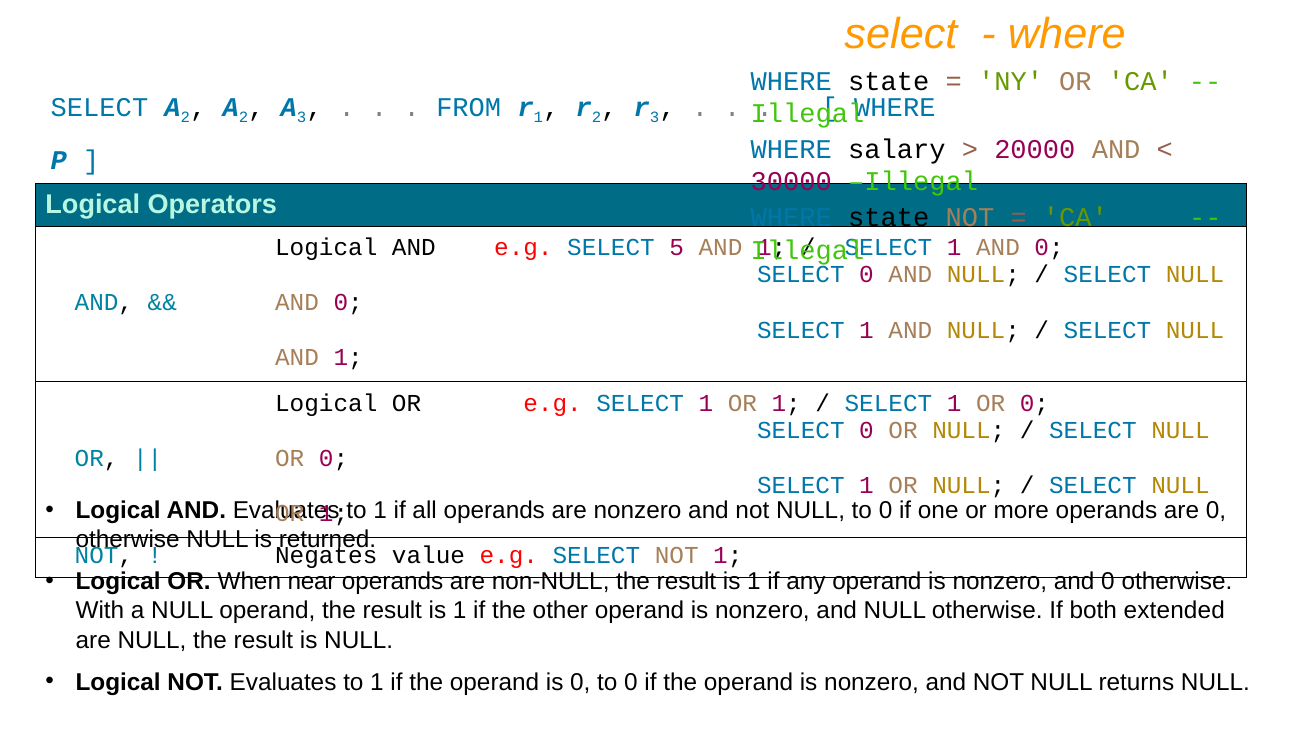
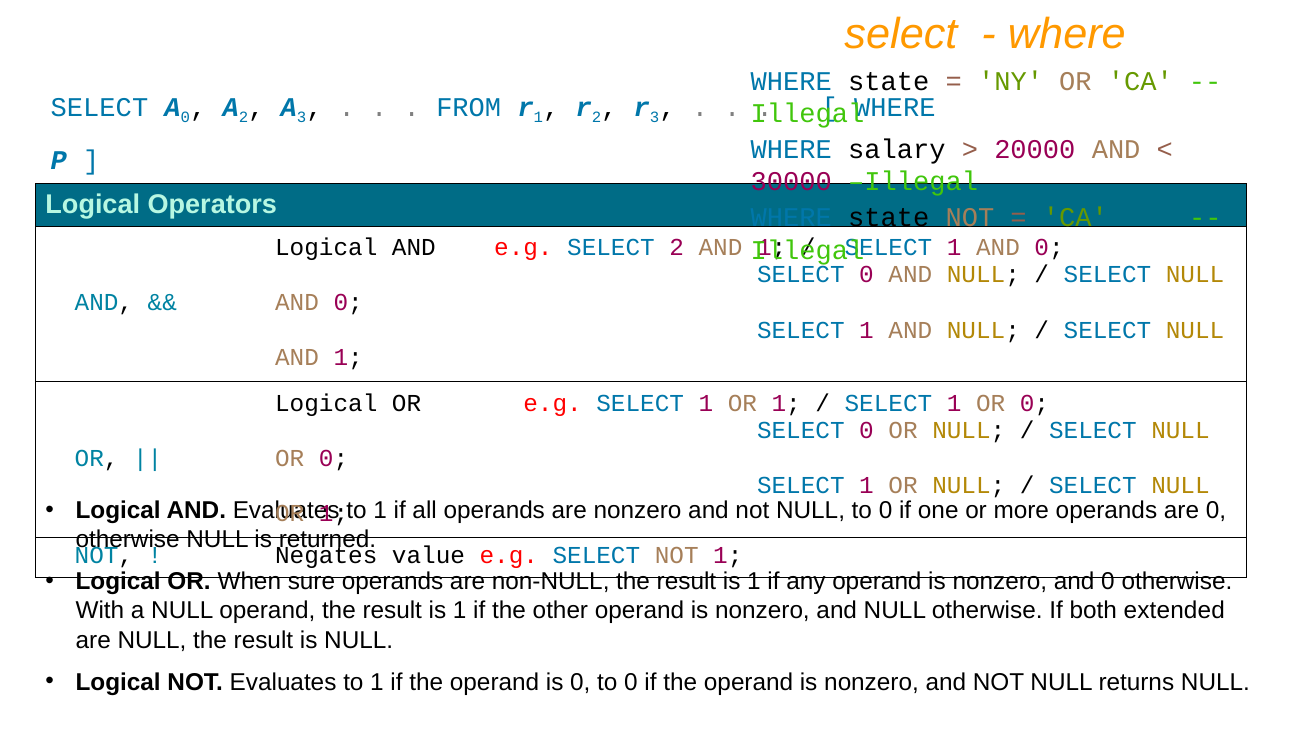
SELECT A 2: 2 -> 0
SELECT 5: 5 -> 2
near: near -> sure
